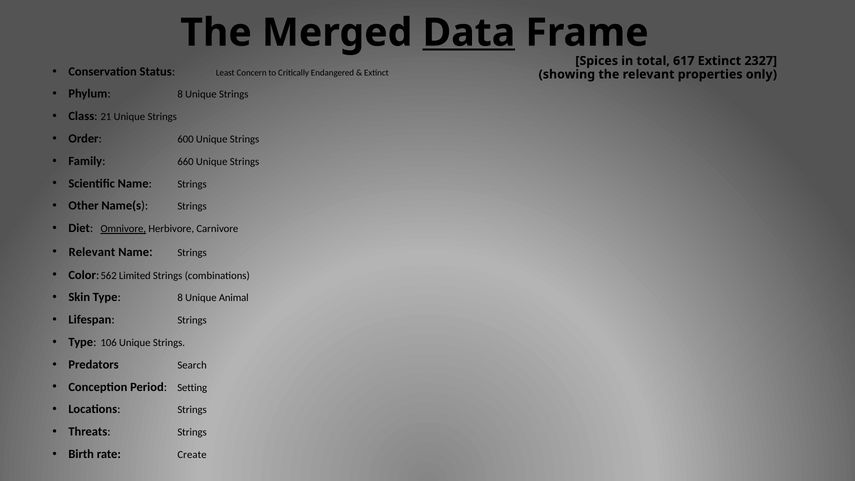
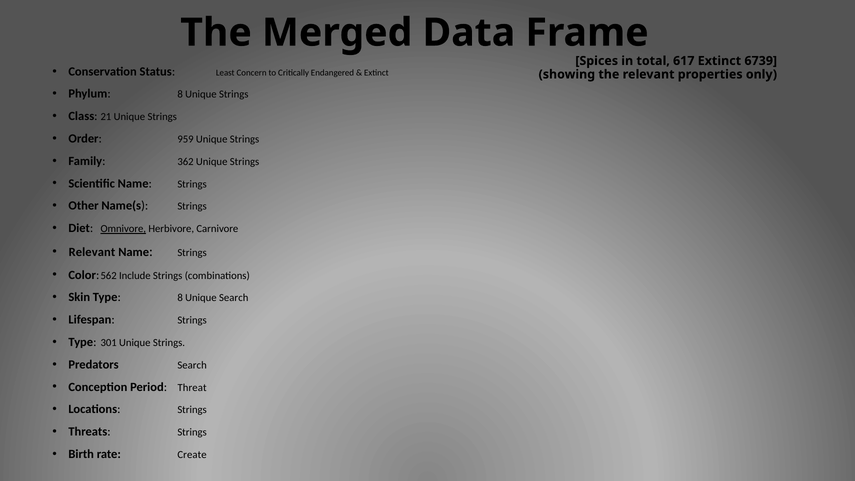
Data underline: present -> none
2327: 2327 -> 6739
600: 600 -> 959
660: 660 -> 362
Limited: Limited -> Include
Unique Animal: Animal -> Search
106: 106 -> 301
Setting: Setting -> Threat
